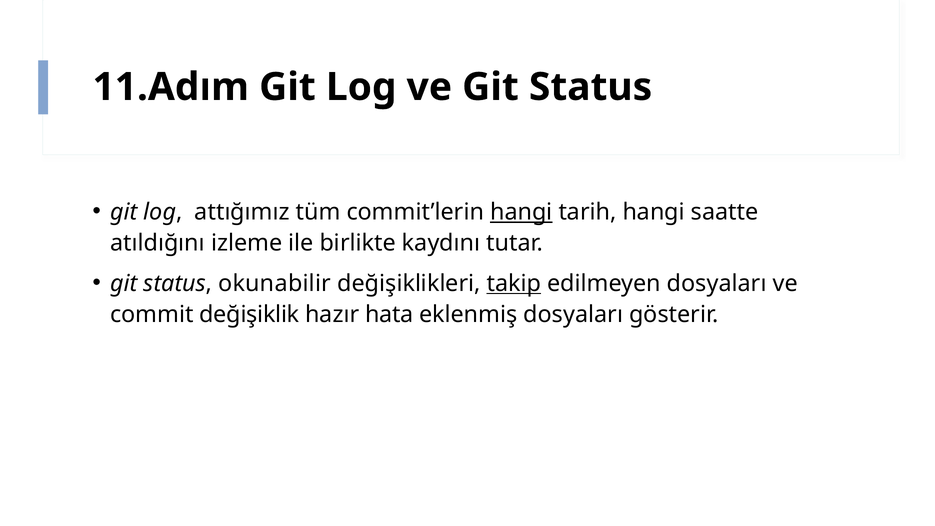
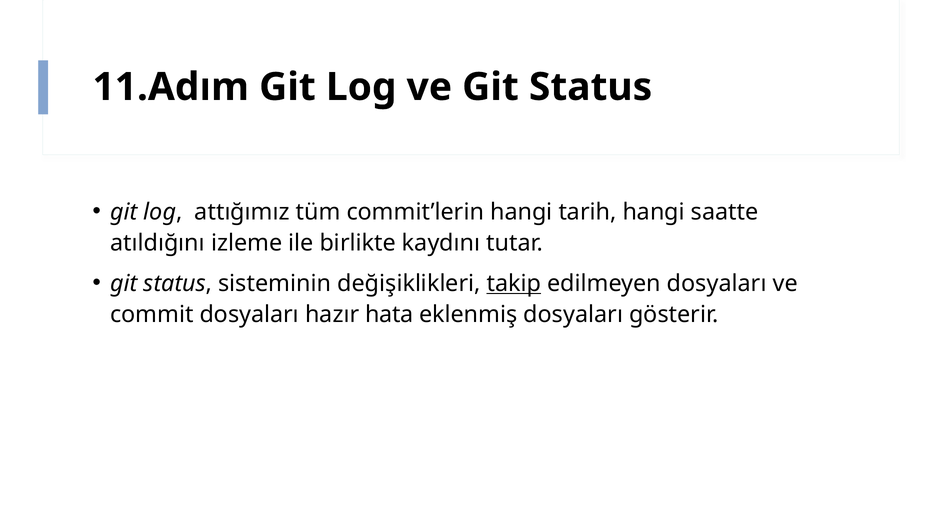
hangi at (521, 212) underline: present -> none
okunabilir: okunabilir -> sisteminin
commit değişiklik: değişiklik -> dosyaları
